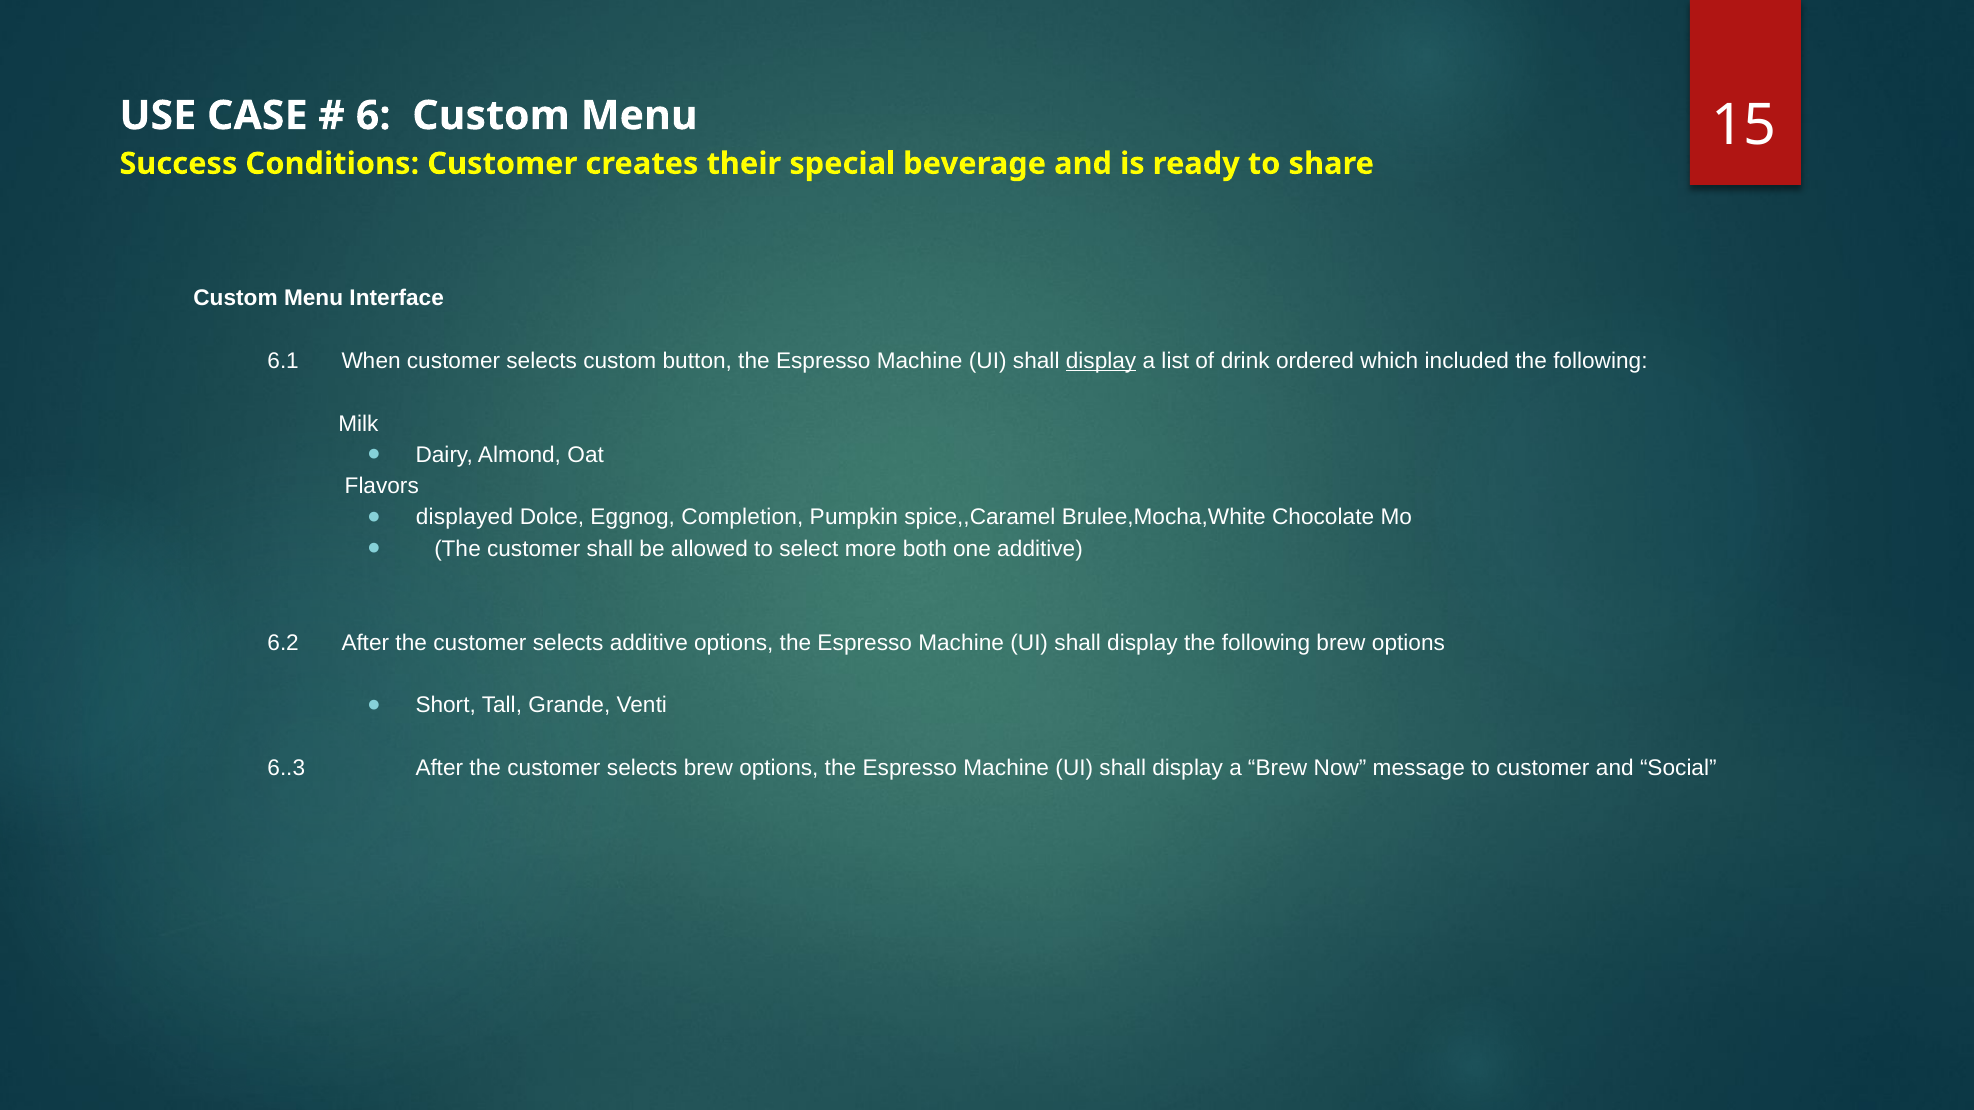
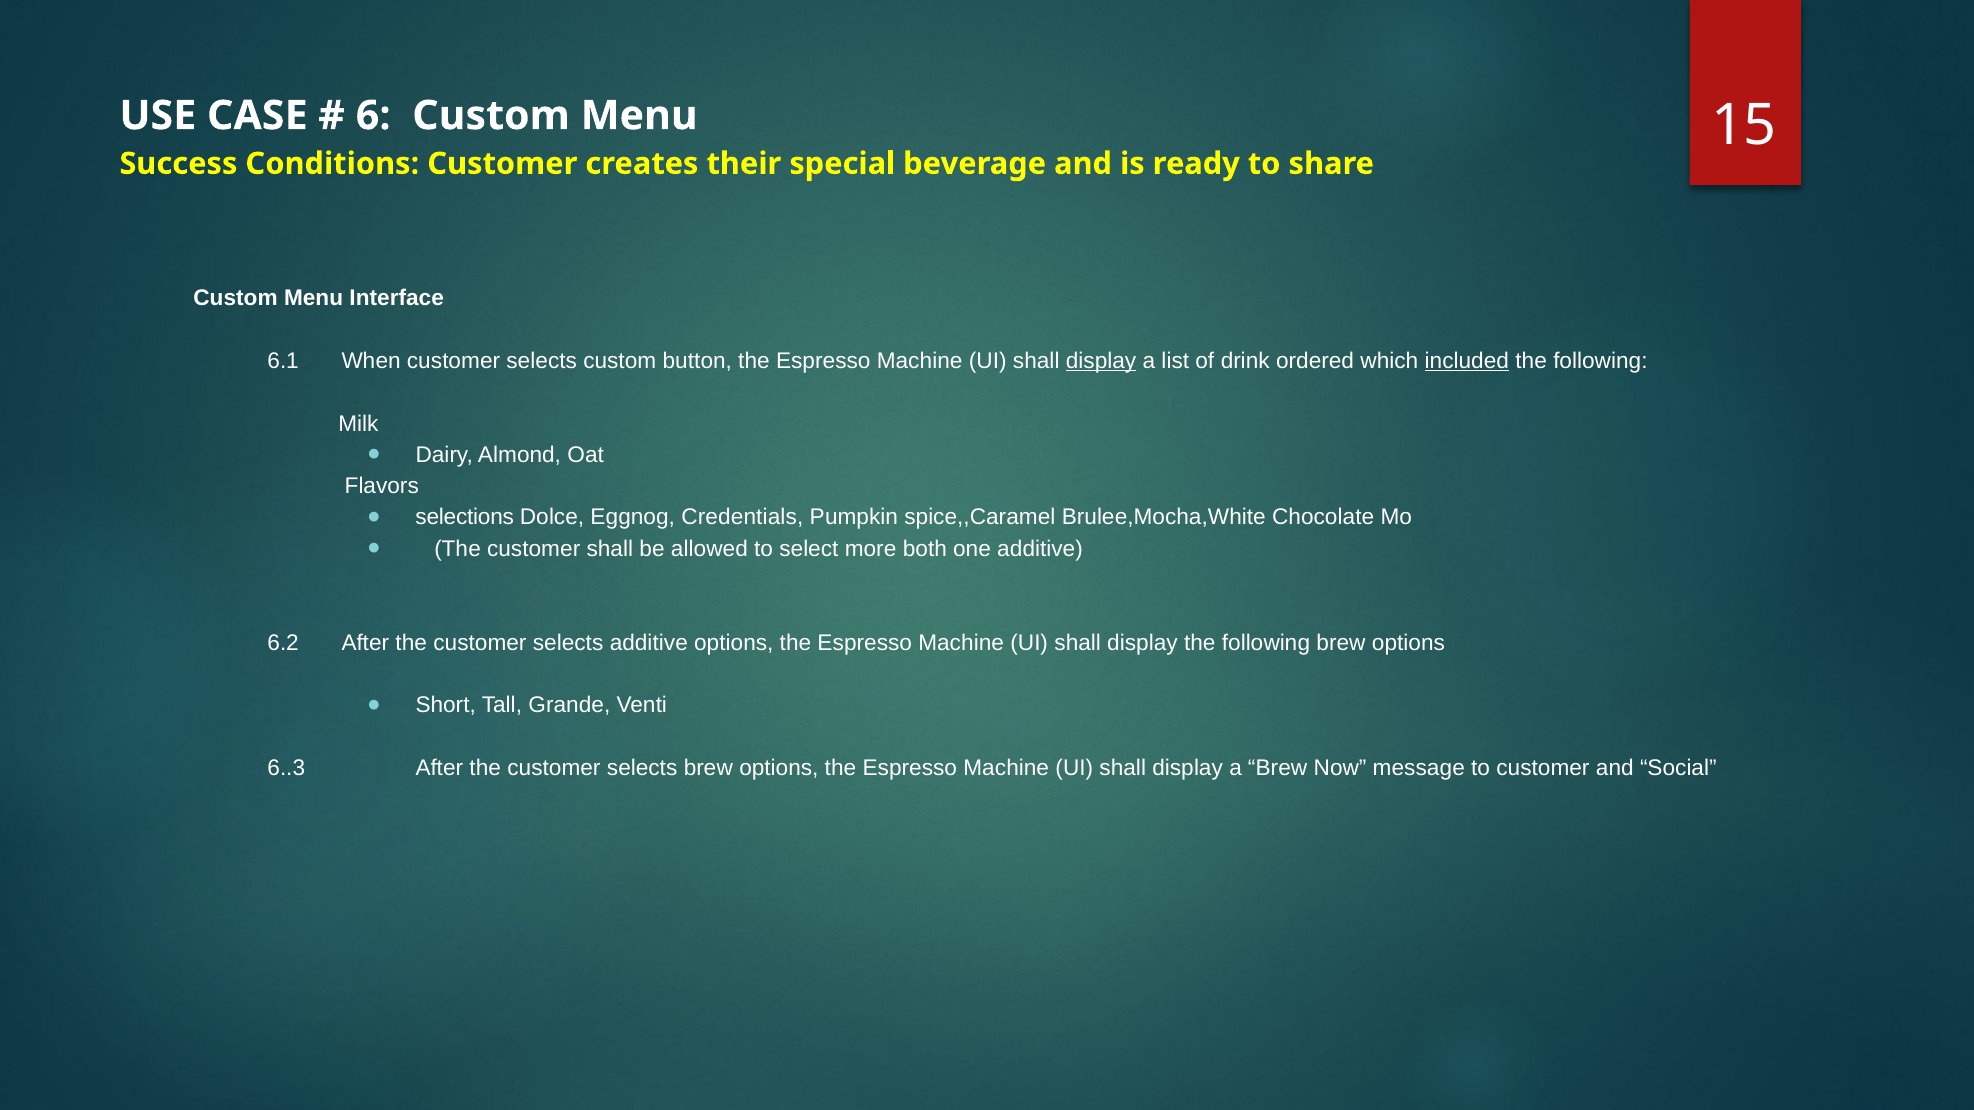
included underline: none -> present
displayed: displayed -> selections
Completion: Completion -> Credentials
